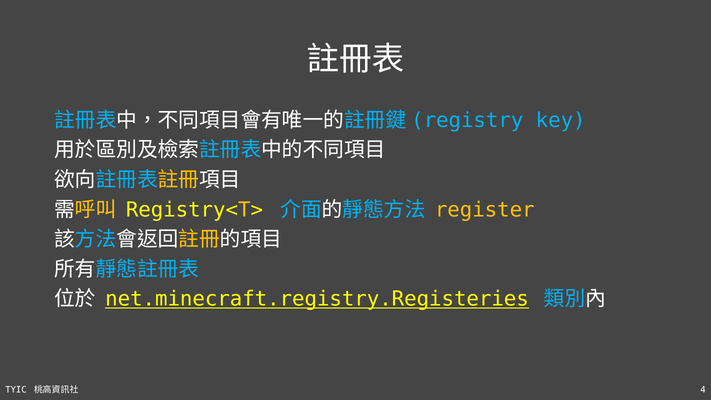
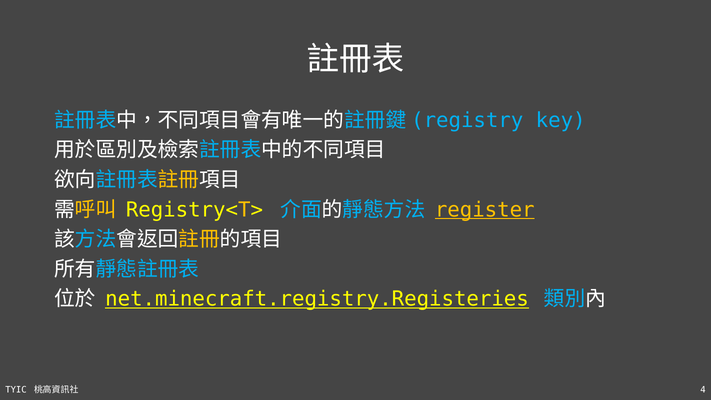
register underline: none -> present
